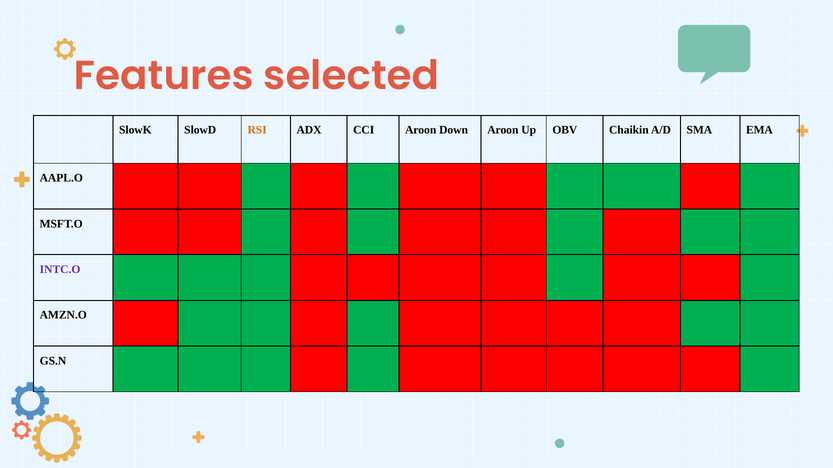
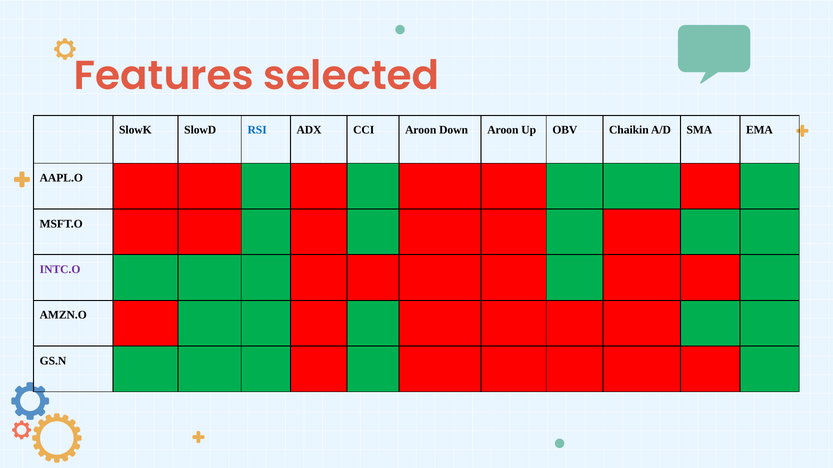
RSI colour: orange -> blue
